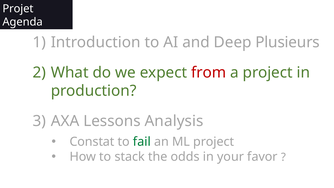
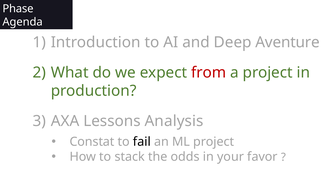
Projet: Projet -> Phase
Plusieurs: Plusieurs -> Aventure
fail colour: green -> black
